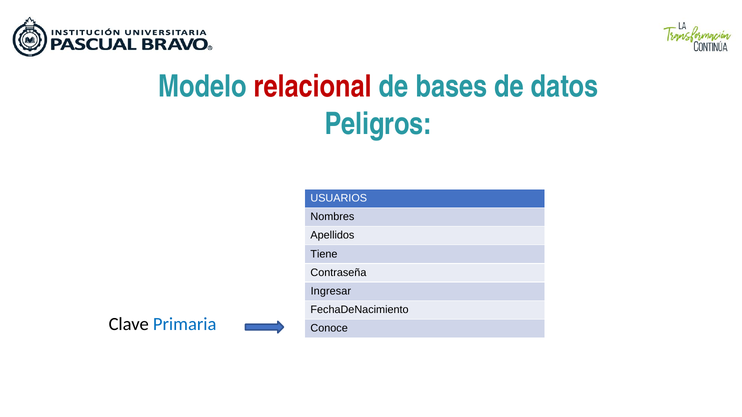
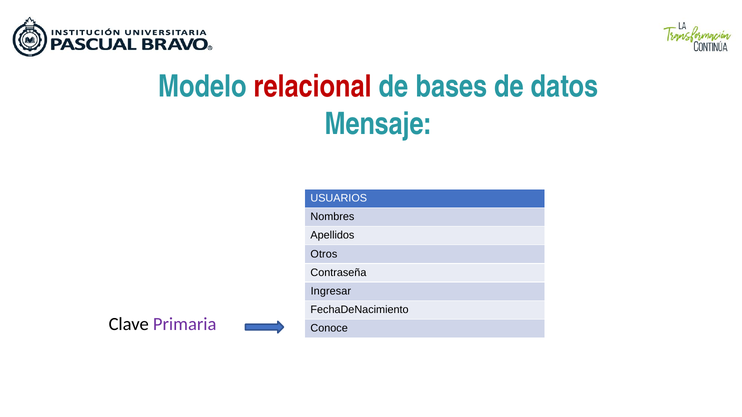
Peligros: Peligros -> Mensaje
Tiene: Tiene -> Otros
Primaria colour: blue -> purple
